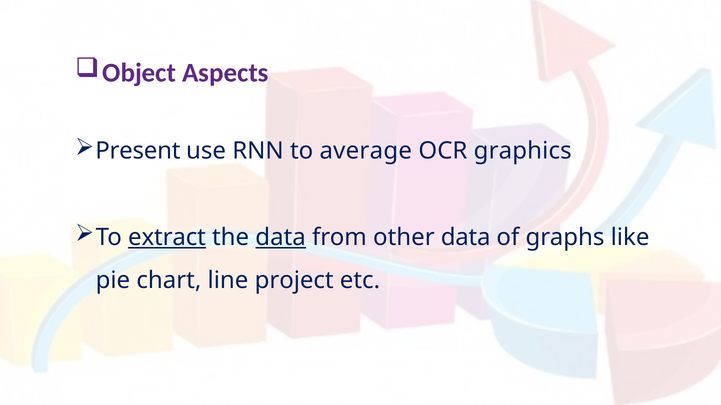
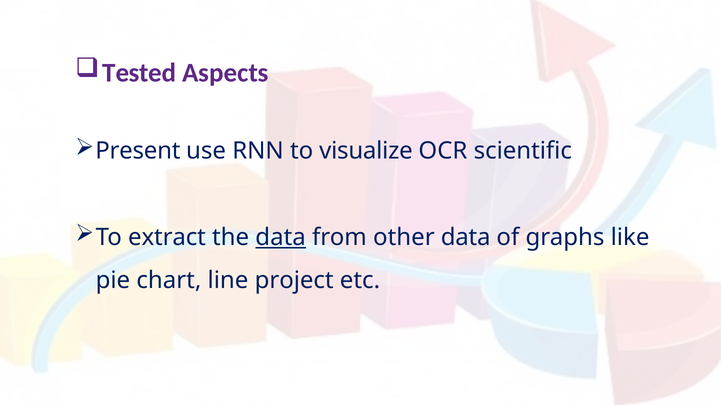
Object: Object -> Tested
average: average -> visualize
graphics: graphics -> scientific
extract underline: present -> none
